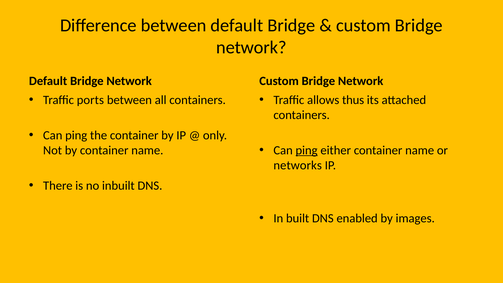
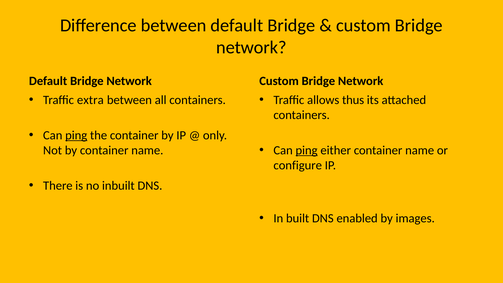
ports: ports -> extra
ping at (76, 135) underline: none -> present
networks: networks -> configure
